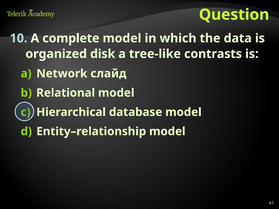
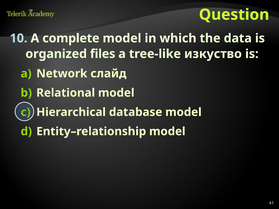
disk: disk -> files
contrasts: contrasts -> изкуство
